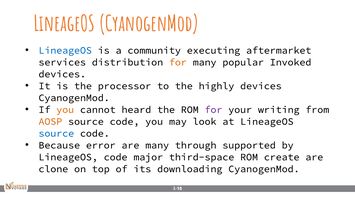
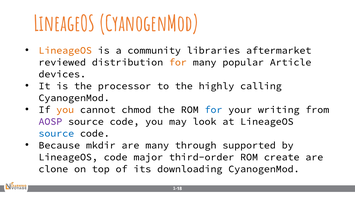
LineageOS at (65, 50) colour: blue -> orange
executing: executing -> libraries
services: services -> reviewed
Invoked: Invoked -> Article
highly devices: devices -> calling
heard: heard -> chmod
for at (213, 109) colour: purple -> blue
AOSP colour: orange -> purple
error: error -> mkdir
third-space: third-space -> third-order
